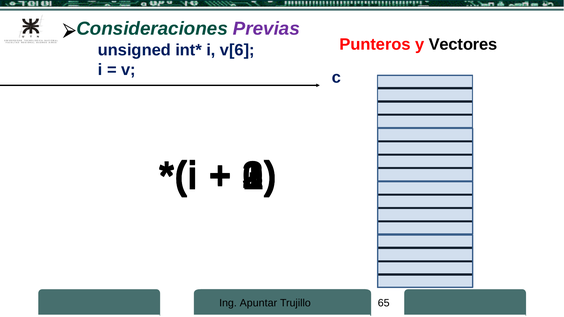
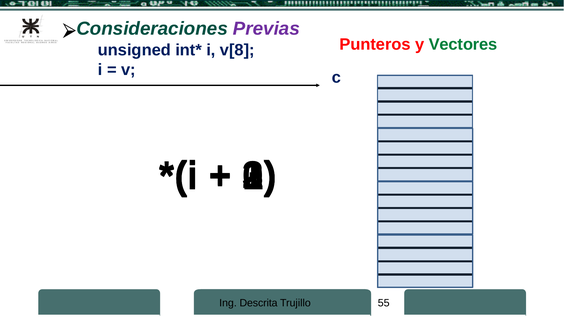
Vectores colour: black -> green
v[6: v[6 -> v[8
Apuntar: Apuntar -> Descrita
65: 65 -> 55
